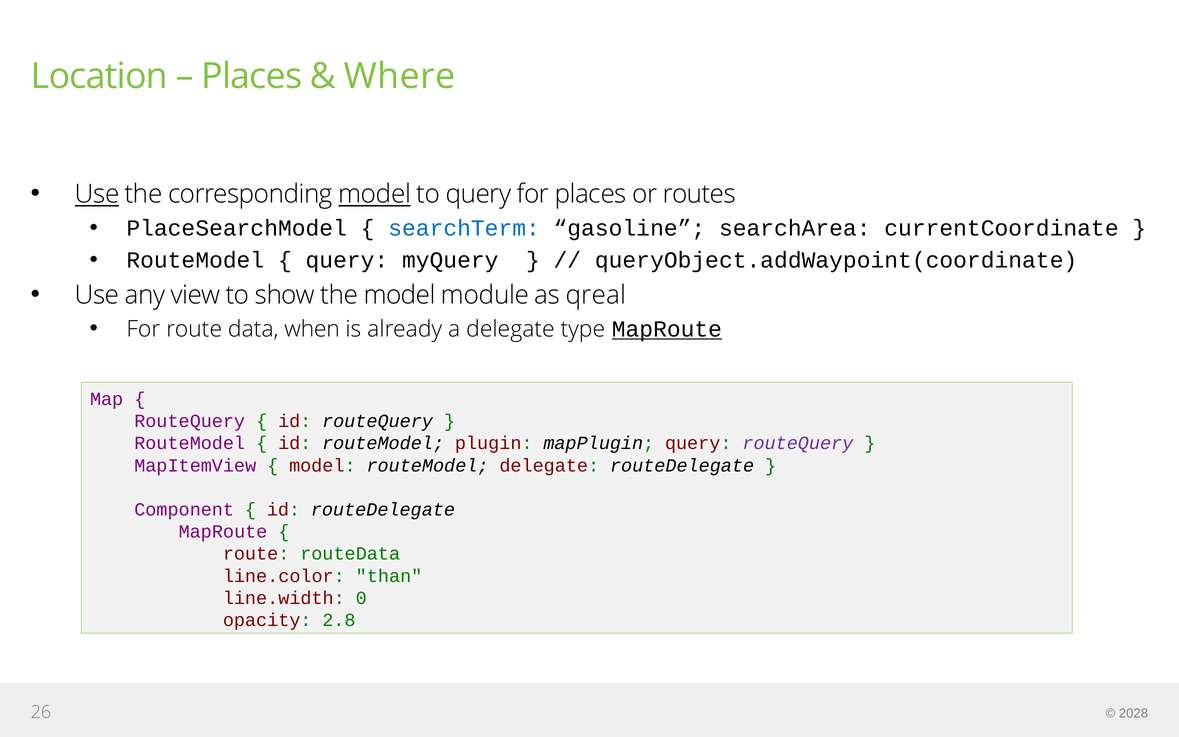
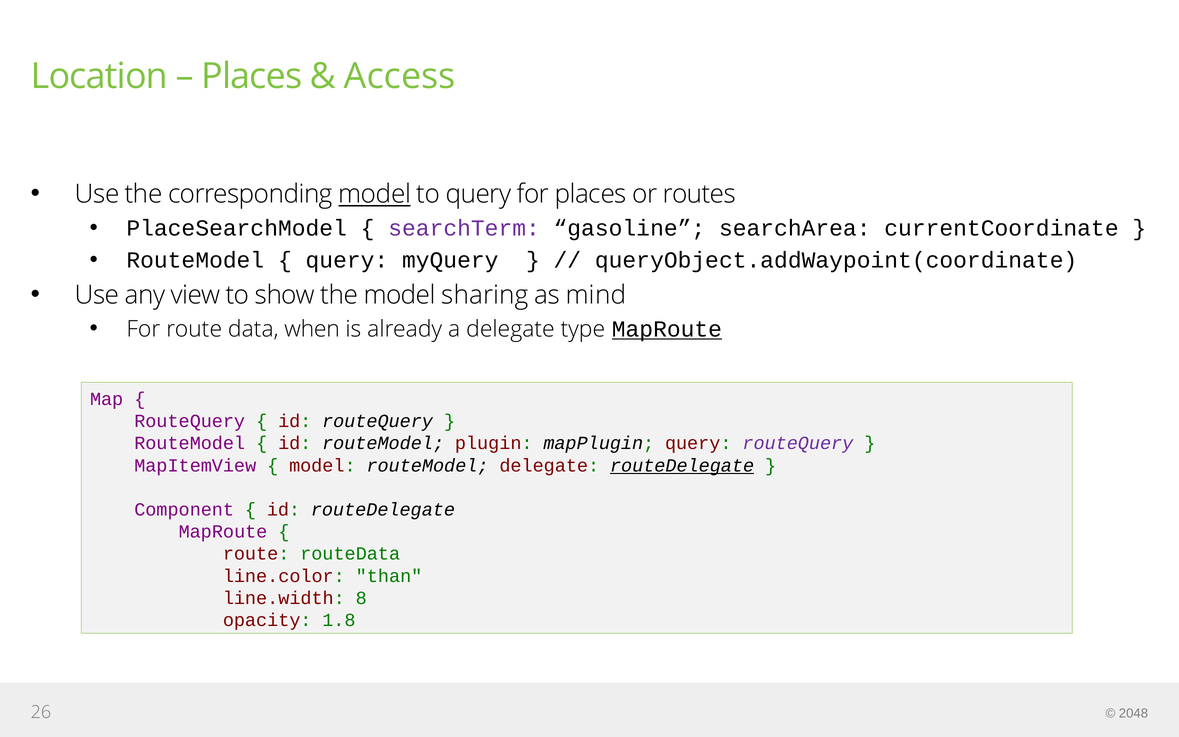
Where: Where -> Access
Use at (97, 194) underline: present -> none
searchTerm colour: blue -> purple
module: module -> sharing
qreal: qreal -> mind
routeDelegate at (682, 465) underline: none -> present
0: 0 -> 8
2.8: 2.8 -> 1.8
2028: 2028 -> 2048
